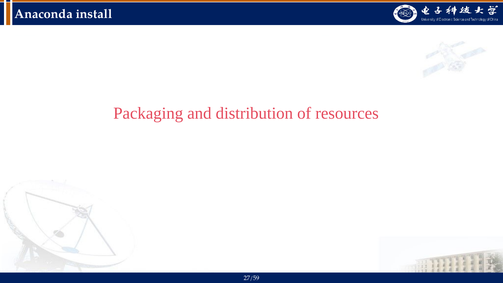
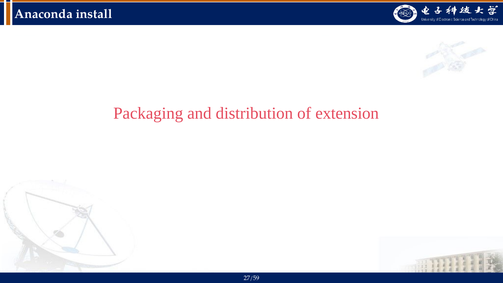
resources: resources -> extension
